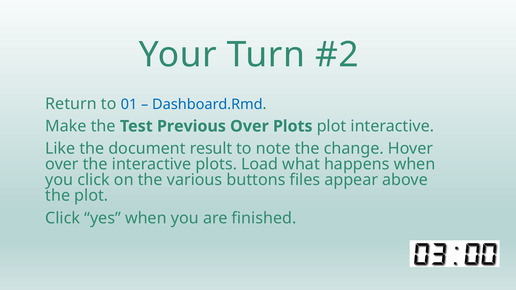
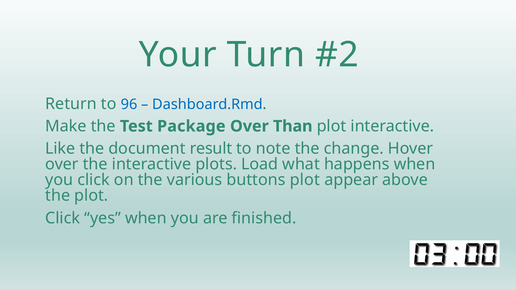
01: 01 -> 96
Previous: Previous -> Package
Over Plots: Plots -> Than
buttons files: files -> plot
